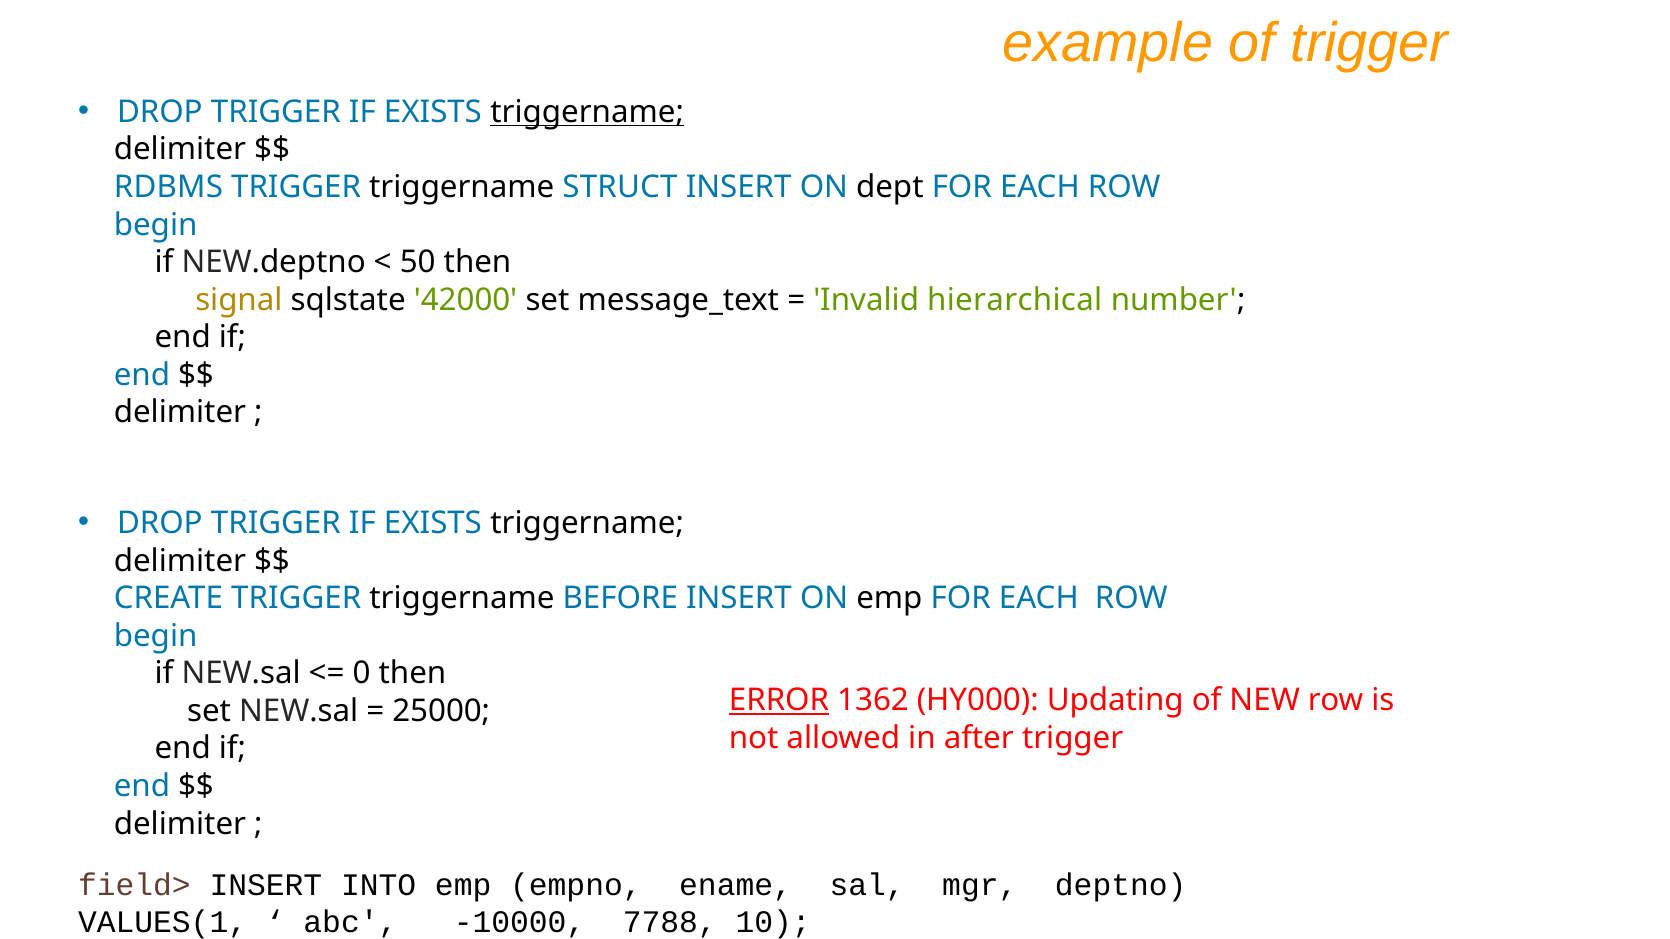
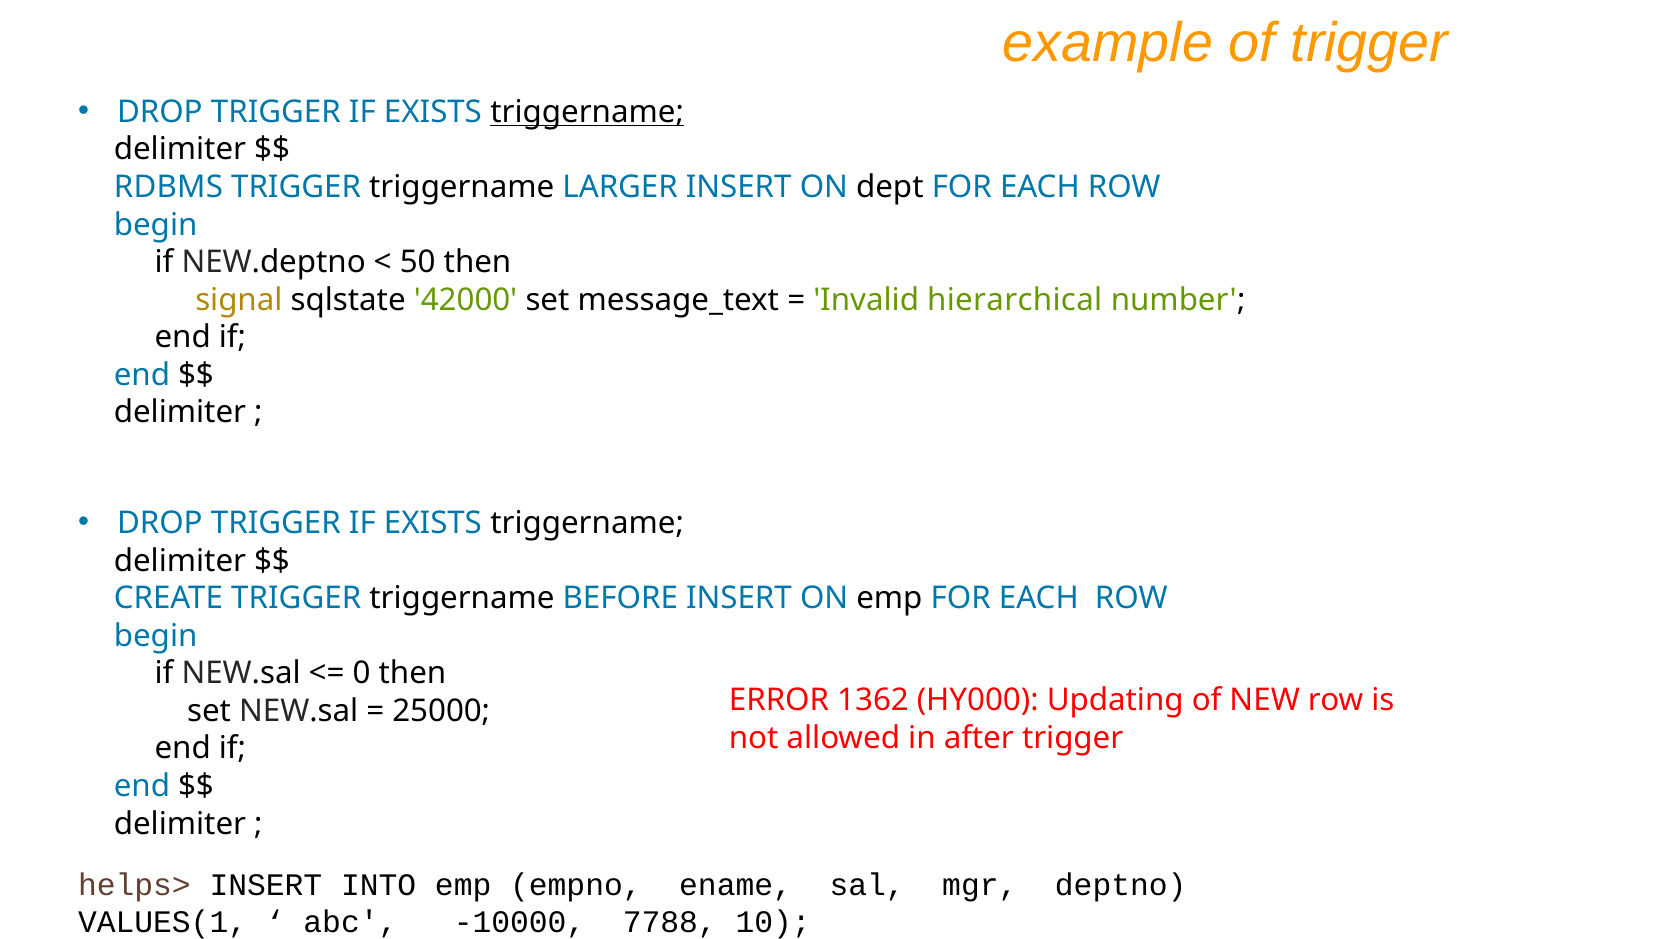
STRUCT: STRUCT -> LARGER
ERROR underline: present -> none
field>: field> -> helps>
